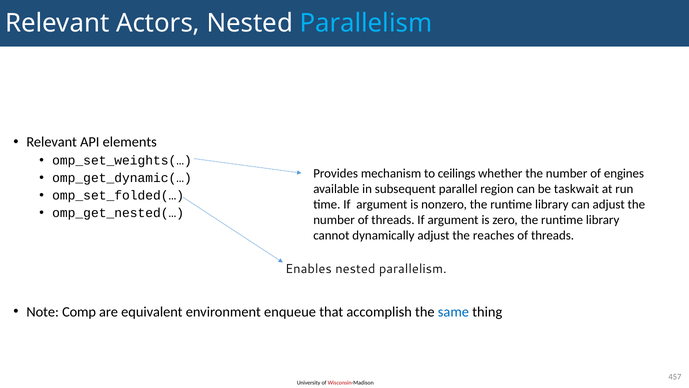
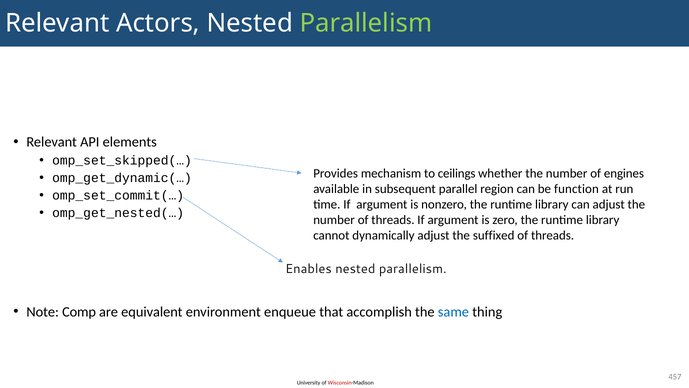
Parallelism at (366, 23) colour: light blue -> light green
omp_set_weights(…: omp_set_weights(… -> omp_set_skipped(…
taskwait: taskwait -> function
omp_set_folded(…: omp_set_folded(… -> omp_set_commit(…
reaches: reaches -> suffixed
